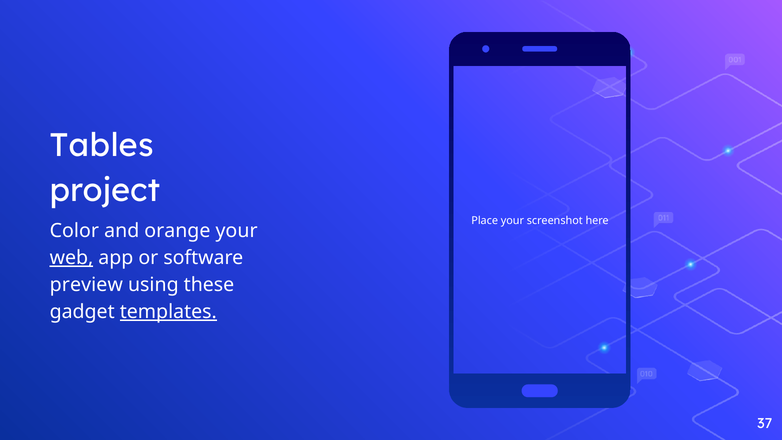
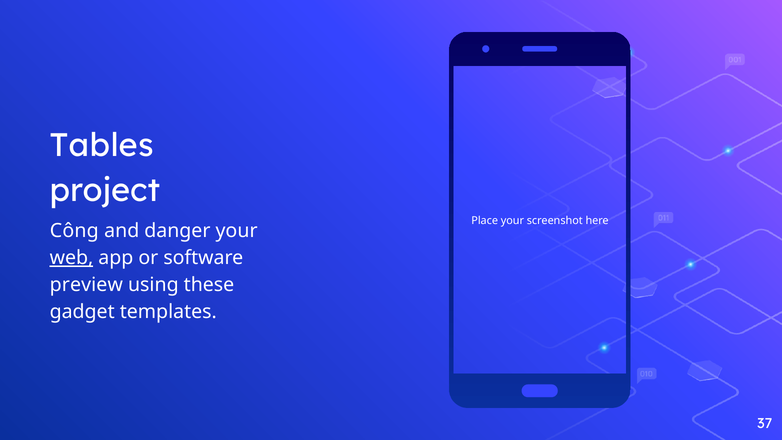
Color: Color -> Công
orange: orange -> danger
templates underline: present -> none
